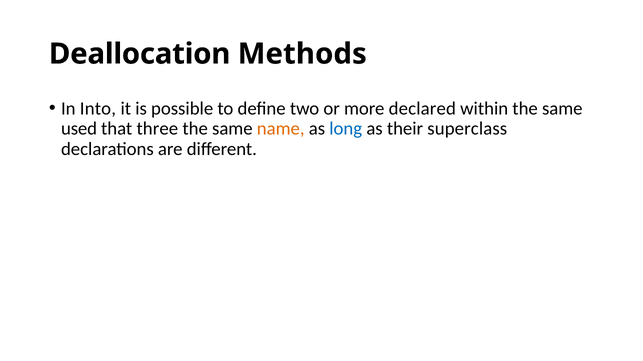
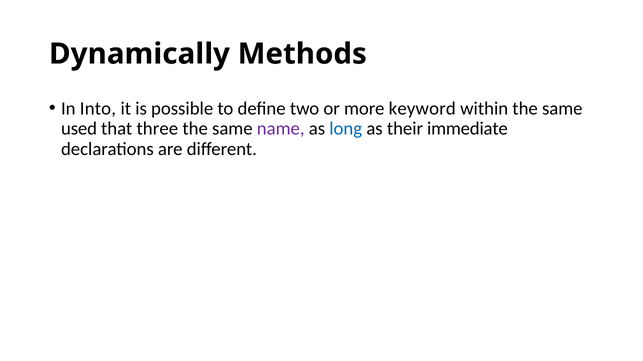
Deallocation: Deallocation -> Dynamically
declared: declared -> keyword
name colour: orange -> purple
superclass: superclass -> immediate
